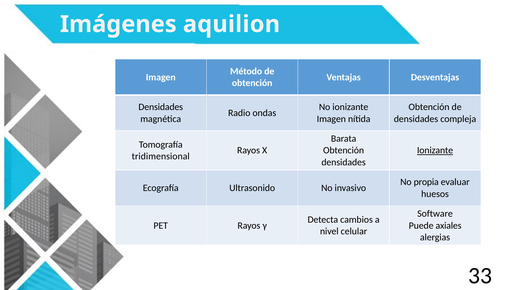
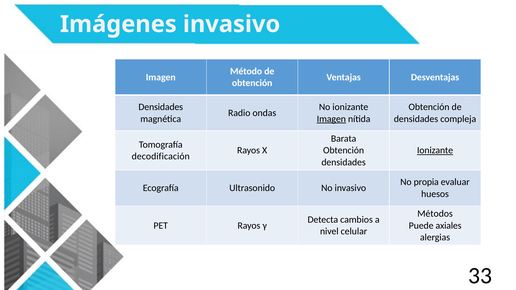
Imágenes aquilion: aquilion -> invasivo
Imagen at (331, 119) underline: none -> present
tridimensional: tridimensional -> decodificación
Software: Software -> Métodos
